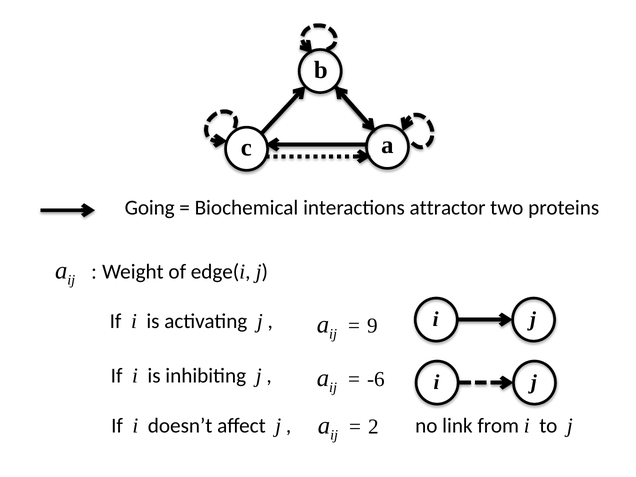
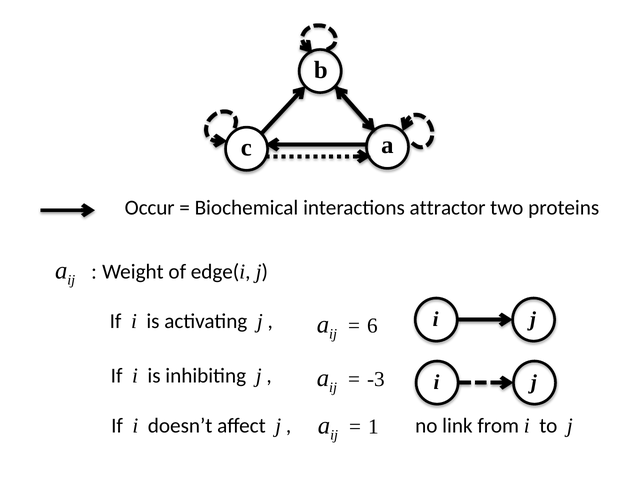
Going: Going -> Occur
9: 9 -> 6
-6: -6 -> -3
2: 2 -> 1
